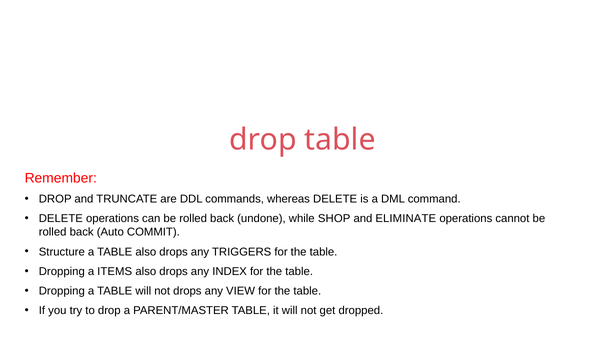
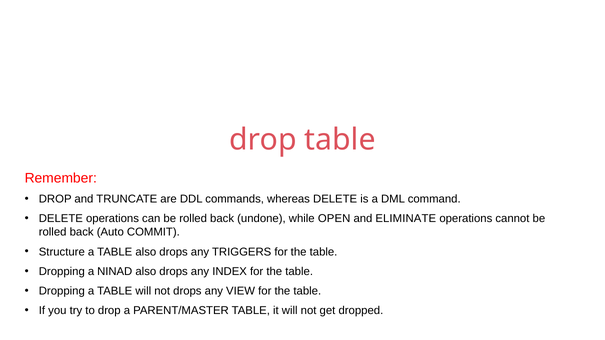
SHOP: SHOP -> OPEN
ITEMS: ITEMS -> NINAD
